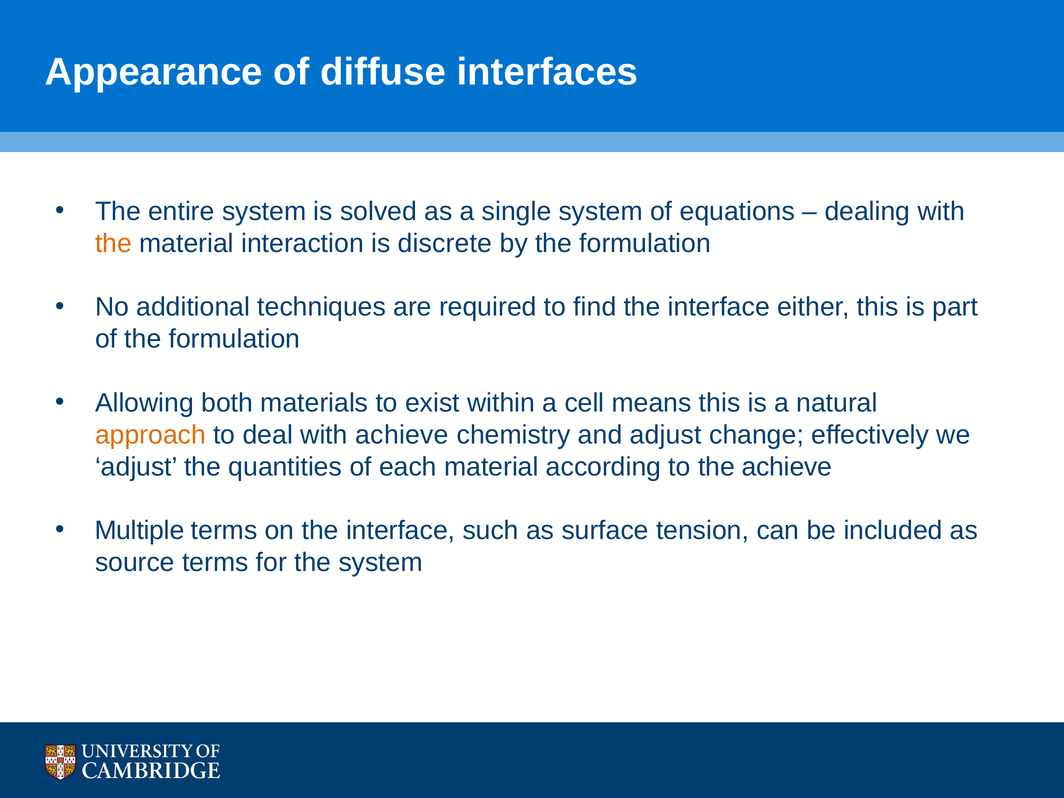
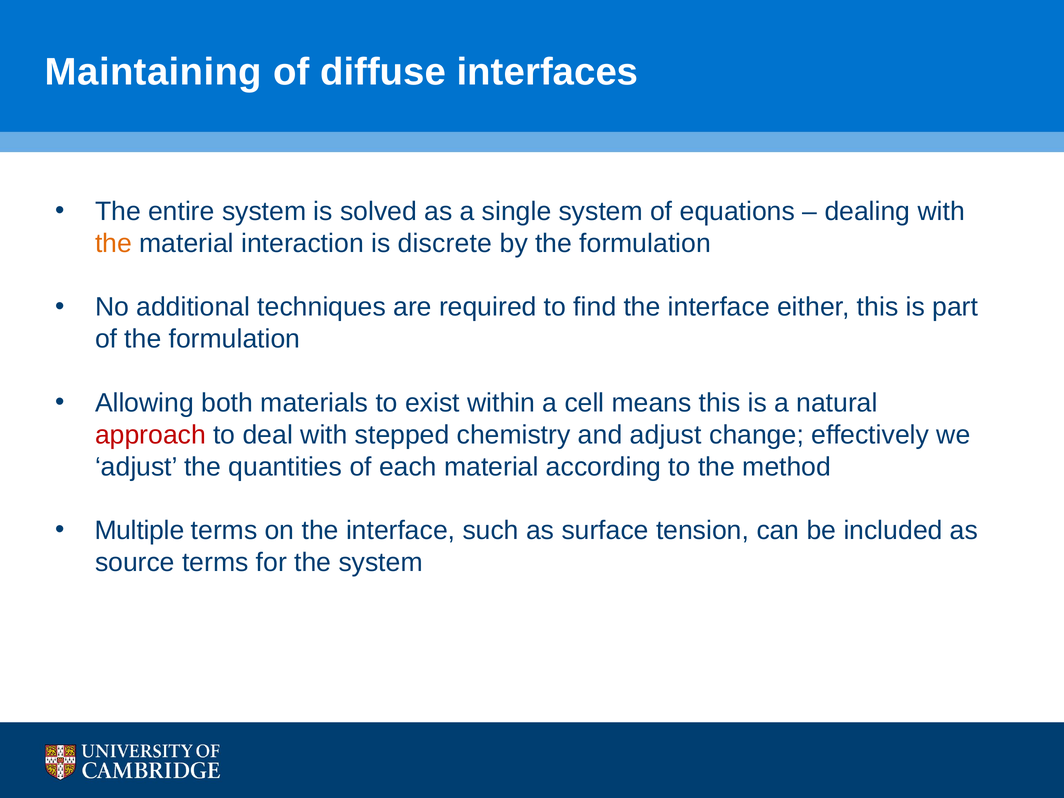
Appearance: Appearance -> Maintaining
approach colour: orange -> red
with achieve: achieve -> stepped
the achieve: achieve -> method
